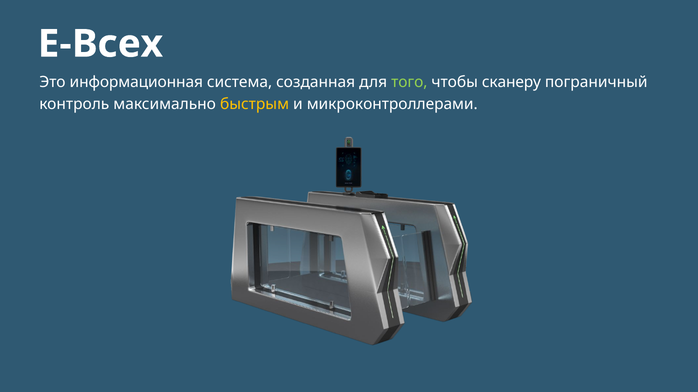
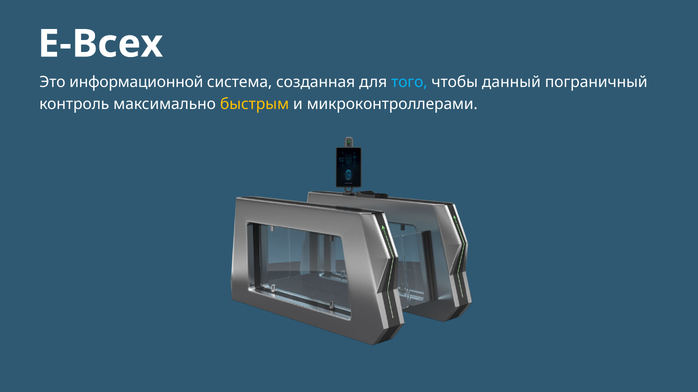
информационная: информационная -> информационной
того colour: light green -> light blue
сканеру: сканеру -> данный
